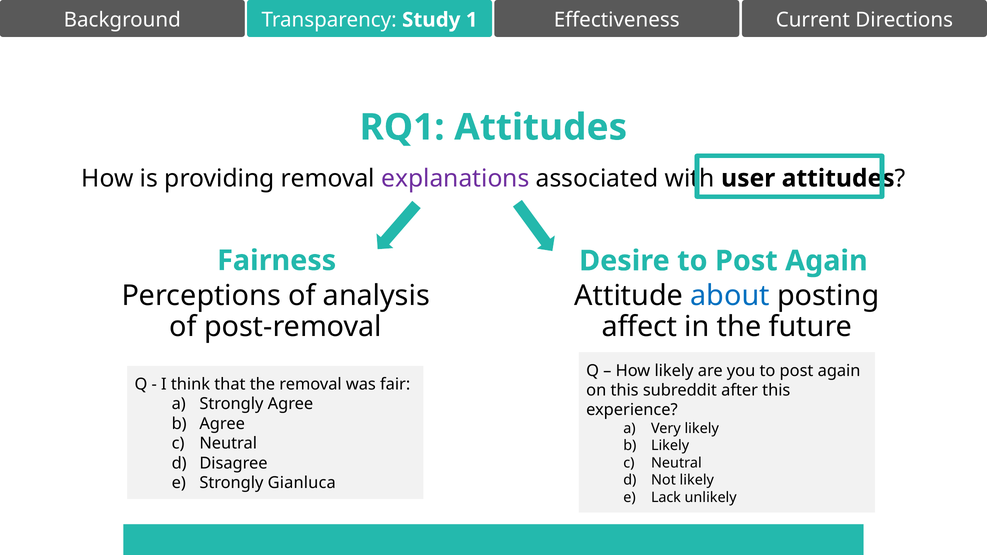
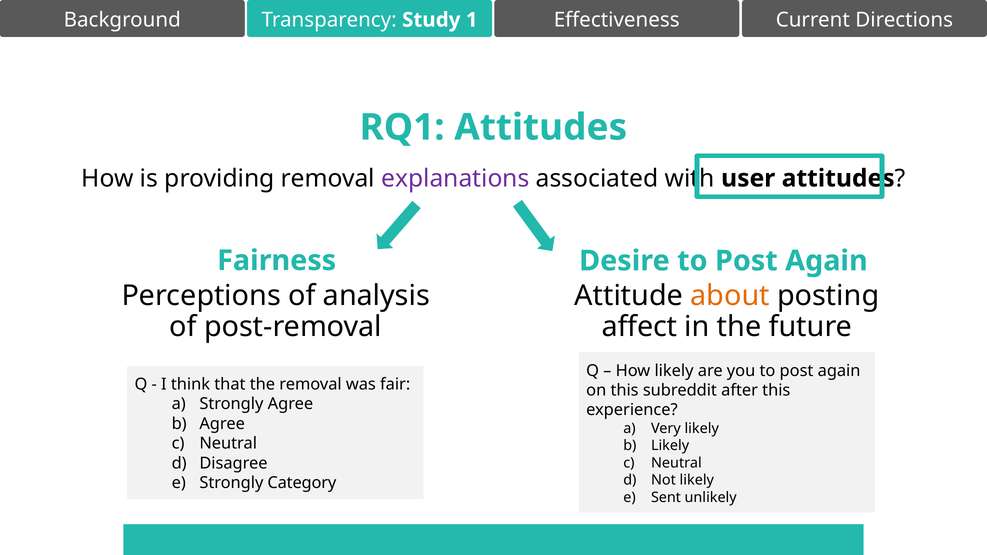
about colour: blue -> orange
Gianluca: Gianluca -> Category
Lack: Lack -> Sent
